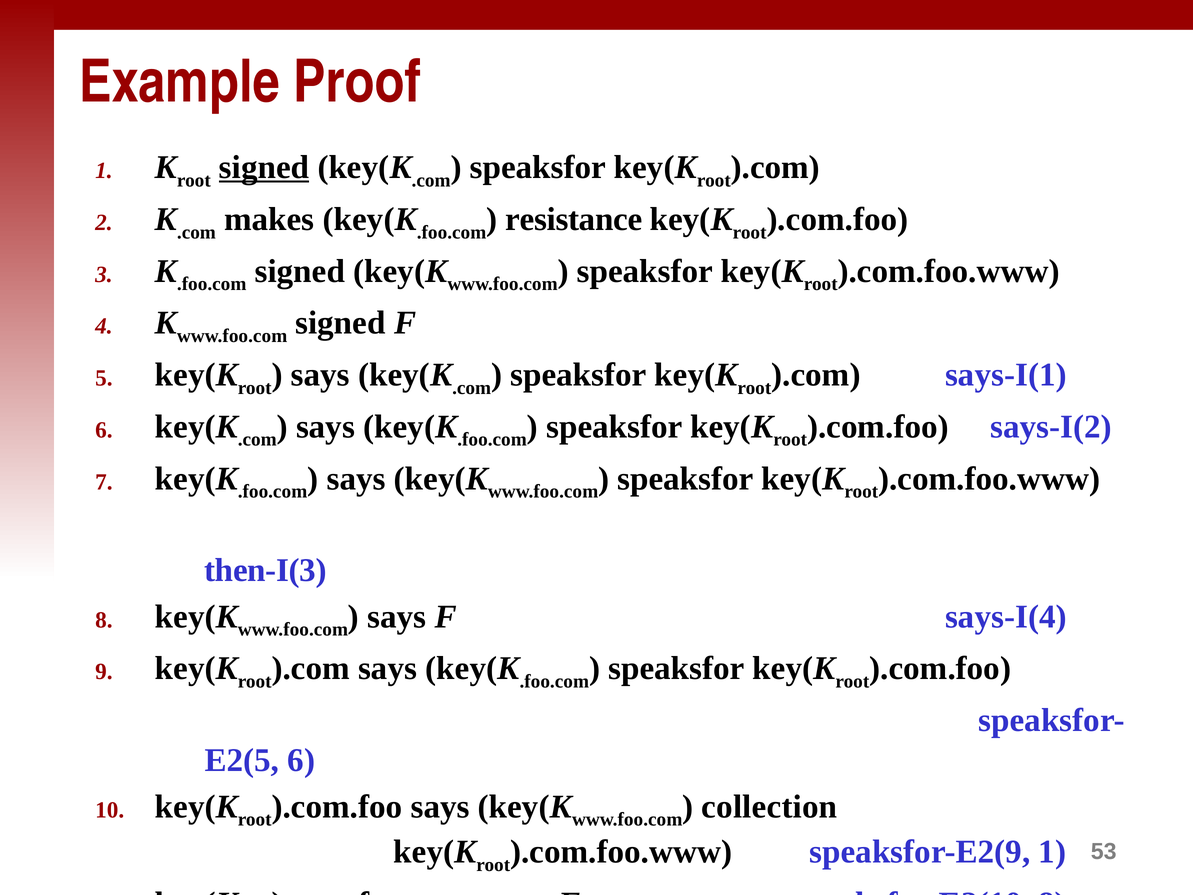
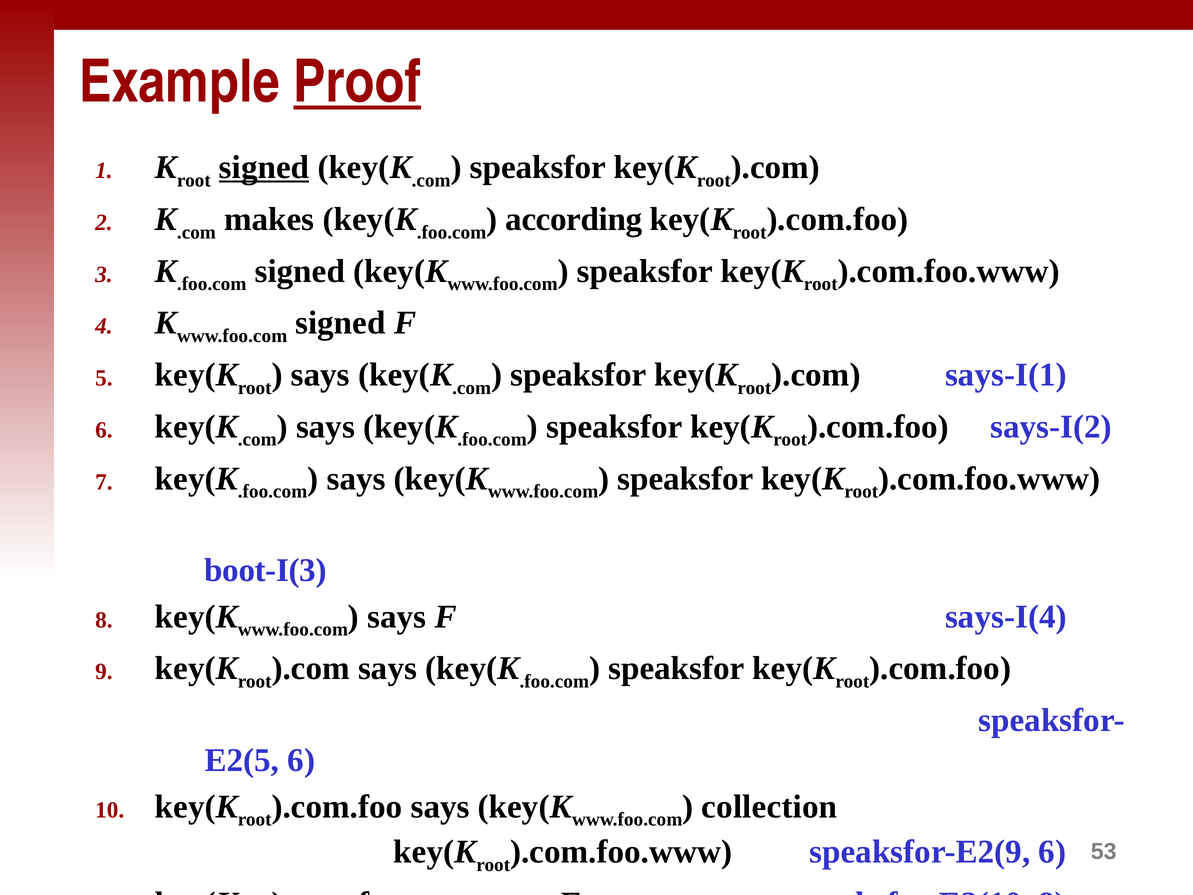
Proof underline: none -> present
resistance: resistance -> according
then-I(3: then-I(3 -> boot-I(3
speaksfor-E2(9 1: 1 -> 6
